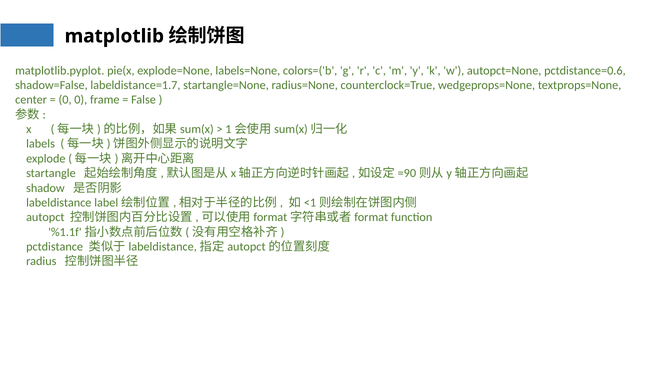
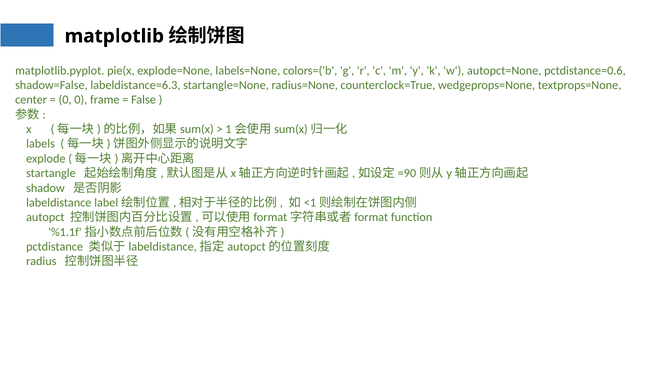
labeldistance=1.7: labeldistance=1.7 -> labeldistance=6.3
